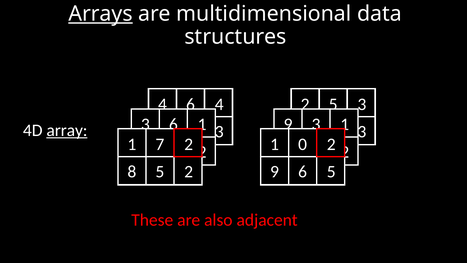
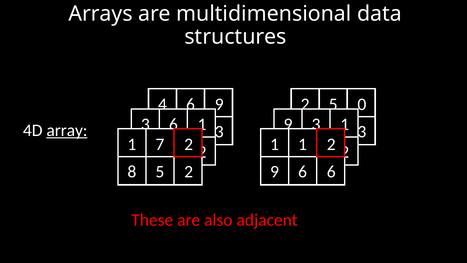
Arrays underline: present -> none
4 at (219, 104): 4 -> 9
3 at (362, 104): 3 -> 0
1 0: 0 -> 1
6 5: 5 -> 6
